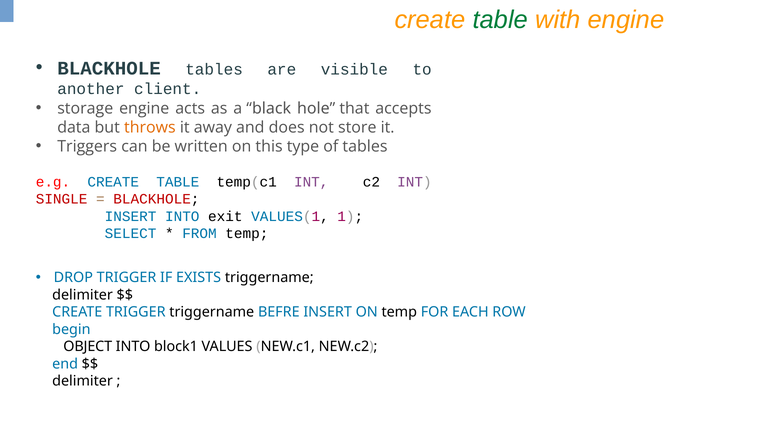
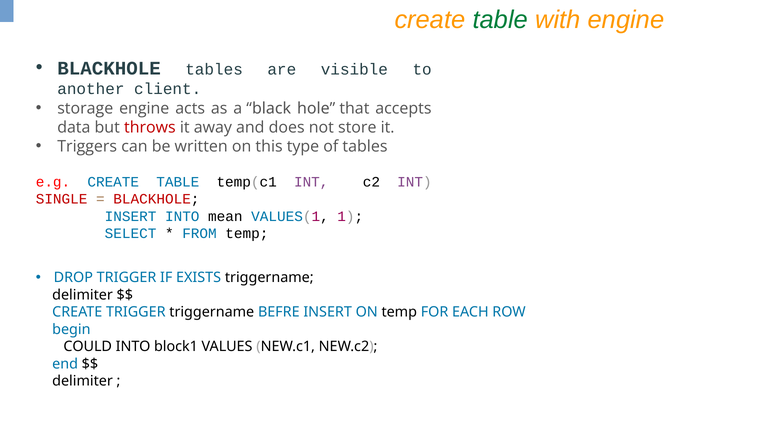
throws colour: orange -> red
exit: exit -> mean
OBJECT: OBJECT -> COULD
